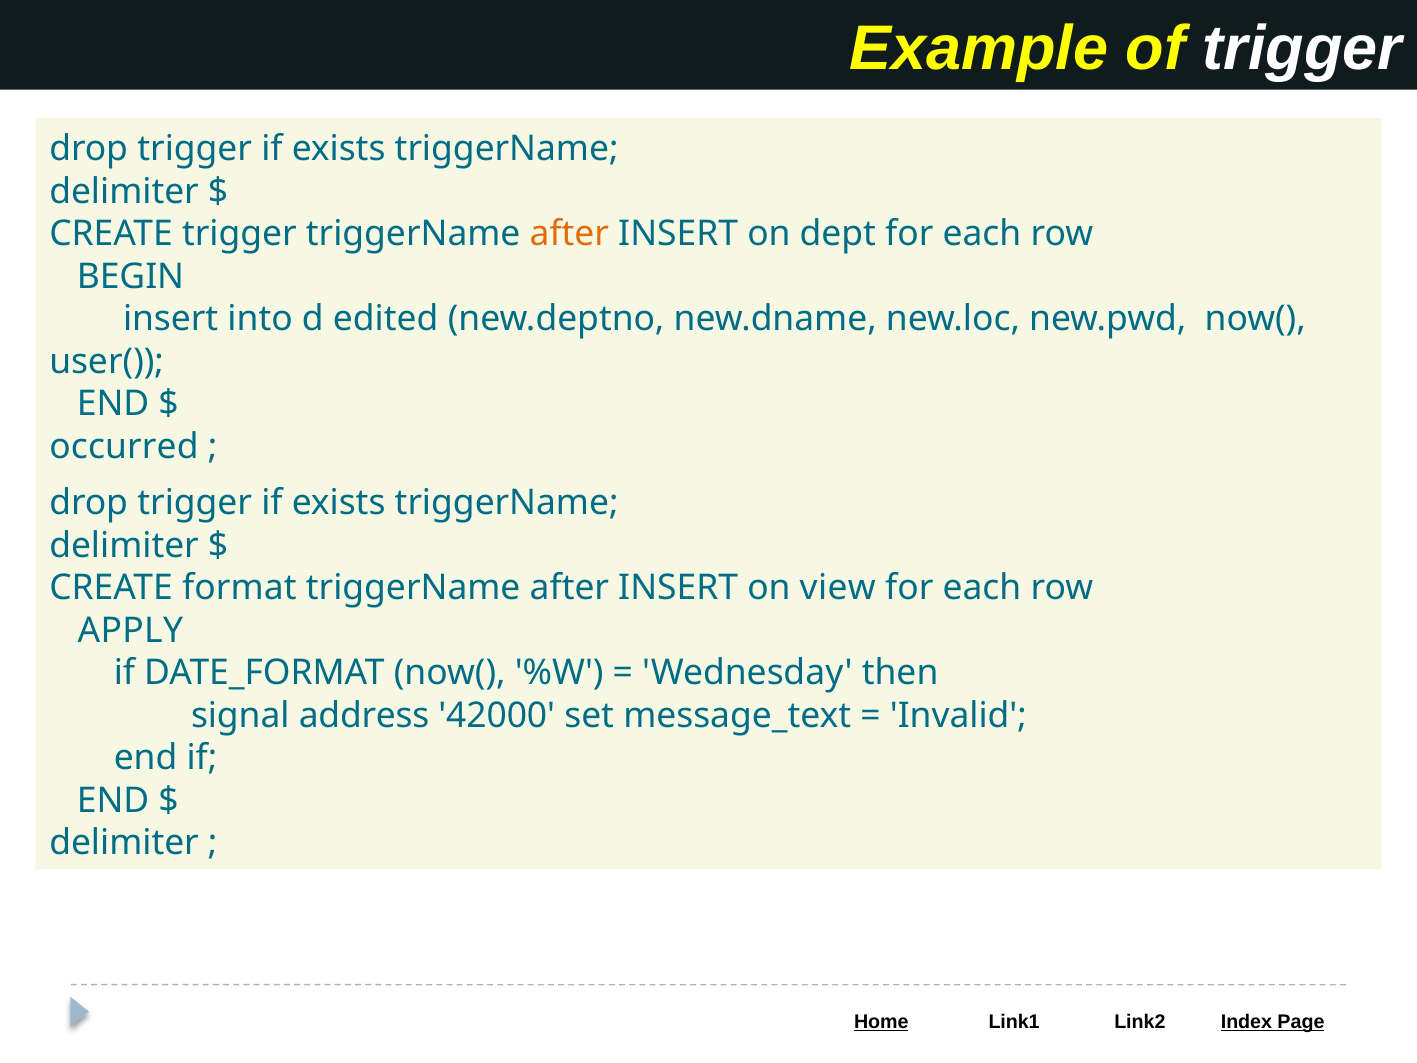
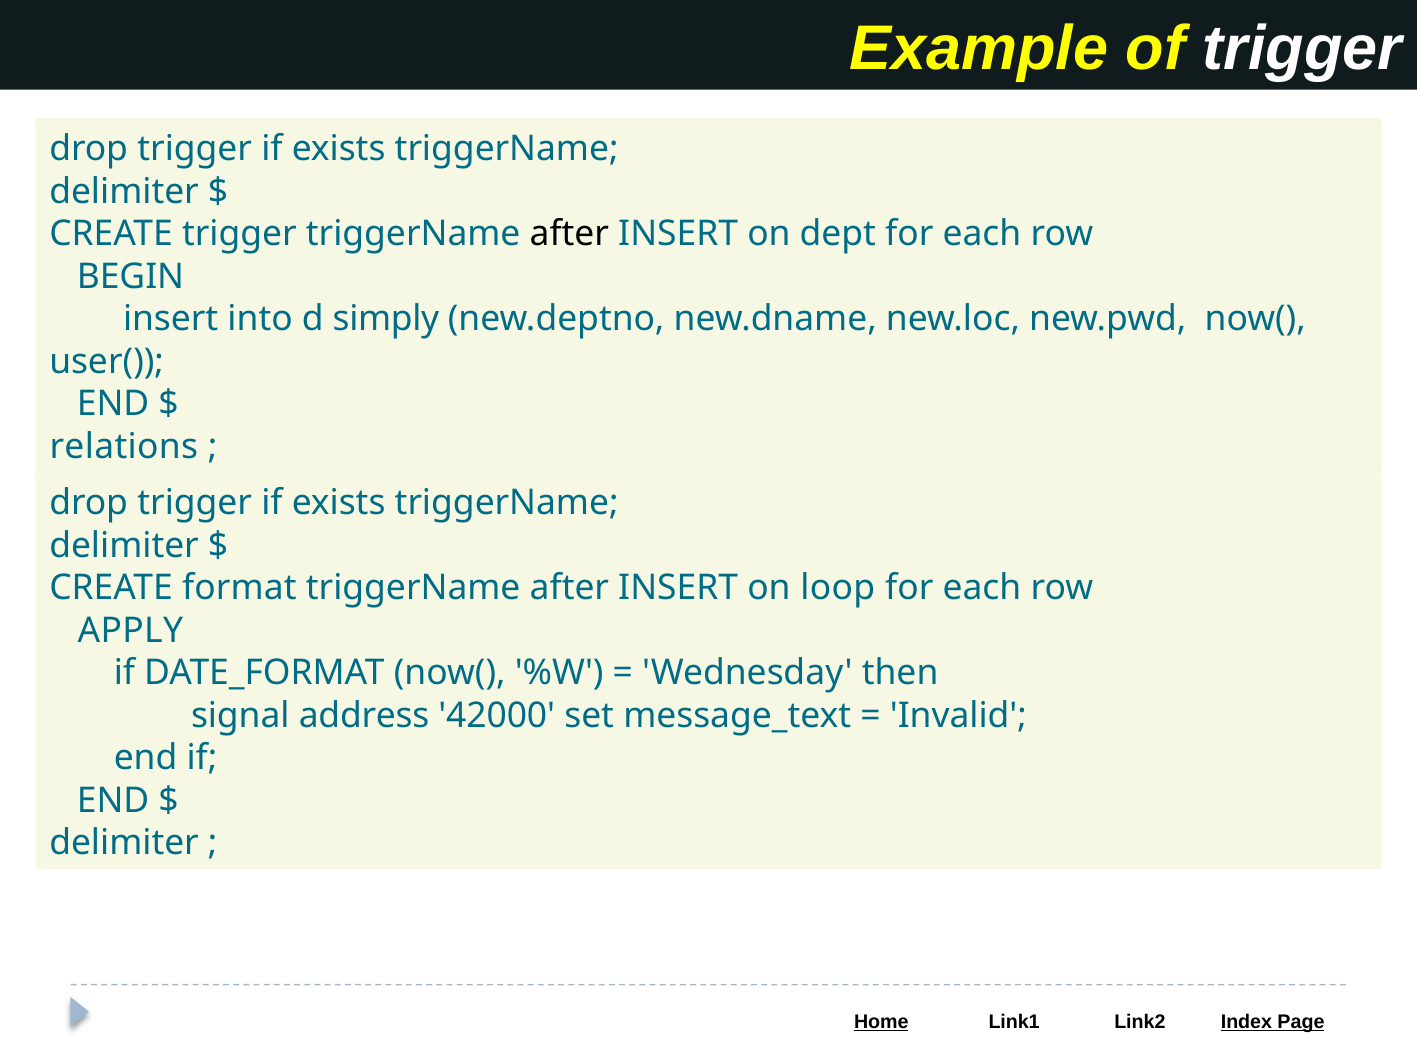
after at (569, 234) colour: orange -> black
edited: edited -> simply
occurred: occurred -> relations
view: view -> loop
